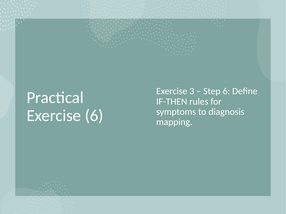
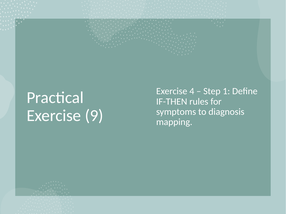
3: 3 -> 4
Step 6: 6 -> 1
Exercise 6: 6 -> 9
